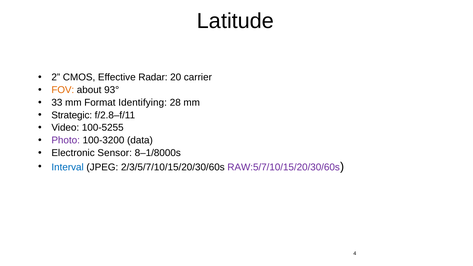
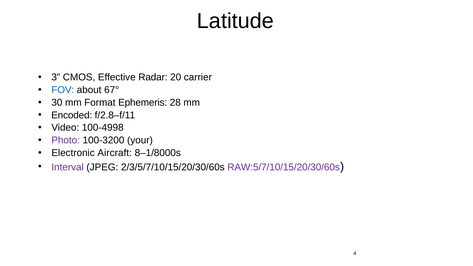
2: 2 -> 3
FOV colour: orange -> blue
93°: 93° -> 67°
33: 33 -> 30
Identifying: Identifying -> Ephemeris
Strategic: Strategic -> Encoded
100-5255: 100-5255 -> 100-4998
data: data -> your
Sensor: Sensor -> Aircraft
Interval colour: blue -> purple
